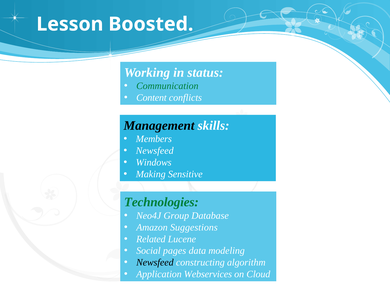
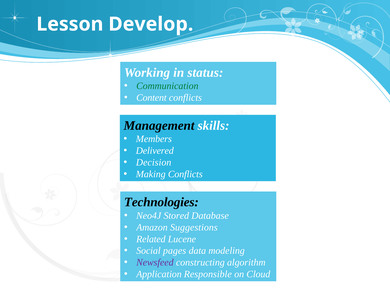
Boosted: Boosted -> Develop
Newsfeed at (155, 150): Newsfeed -> Delivered
Windows: Windows -> Decision
Making Sensitive: Sensitive -> Conflicts
Technologies colour: green -> black
Group: Group -> Stored
Newsfeed at (155, 262) colour: black -> purple
Webservices: Webservices -> Responsible
